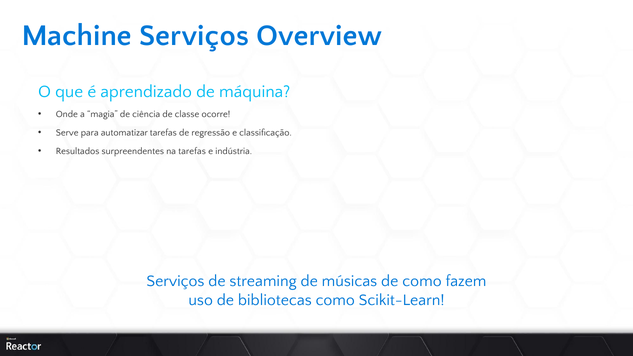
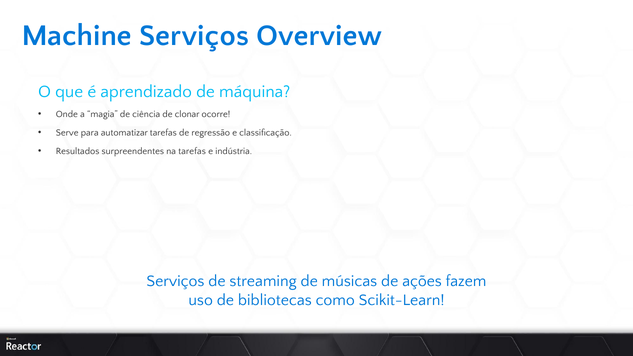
classe: classe -> clonar
de como: como -> ações
